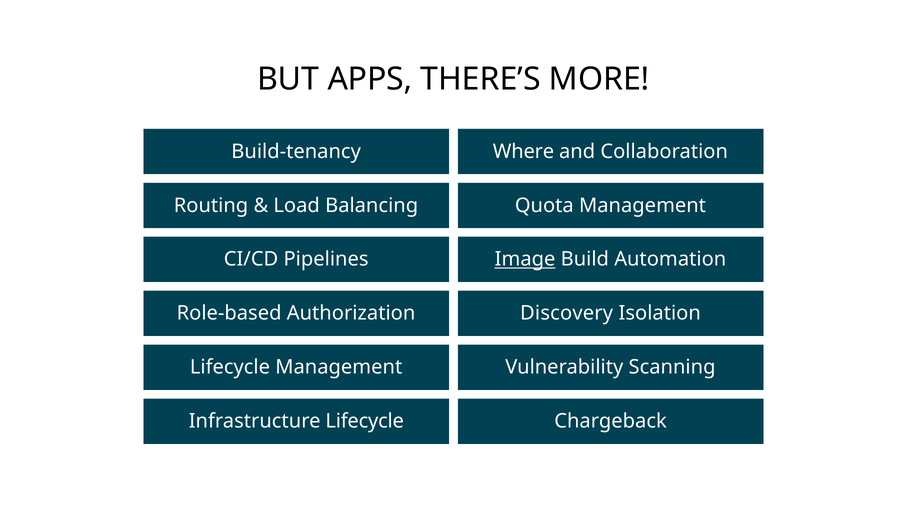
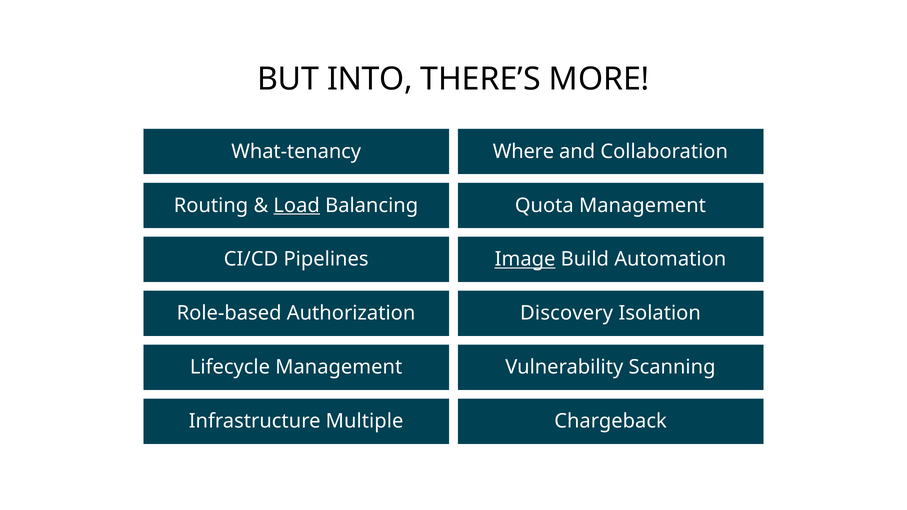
APPS: APPS -> INTO
Build-tenancy: Build-tenancy -> What-tenancy
Load underline: none -> present
Infrastructure Lifecycle: Lifecycle -> Multiple
